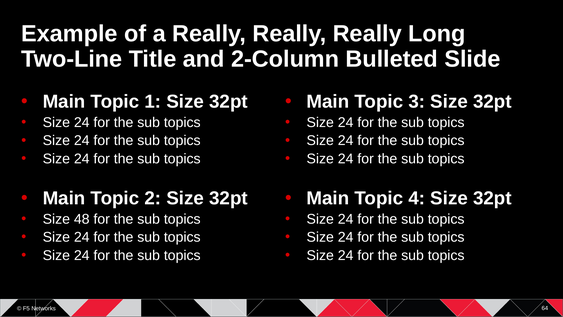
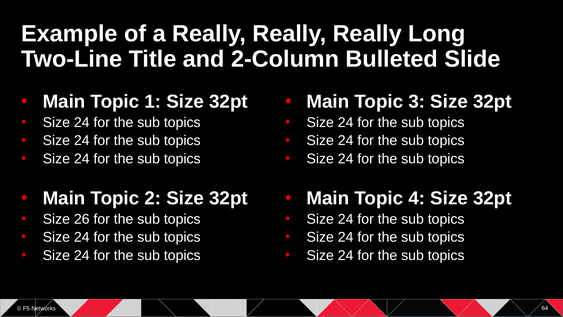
48: 48 -> 26
